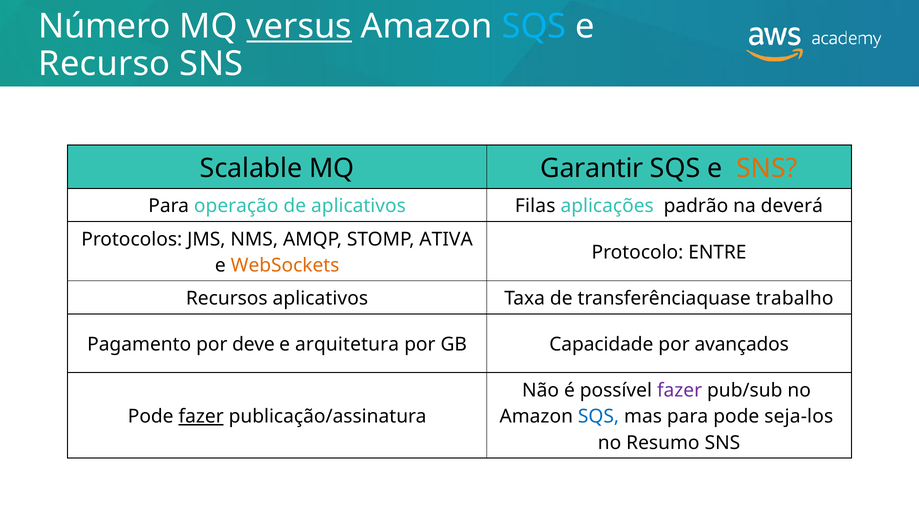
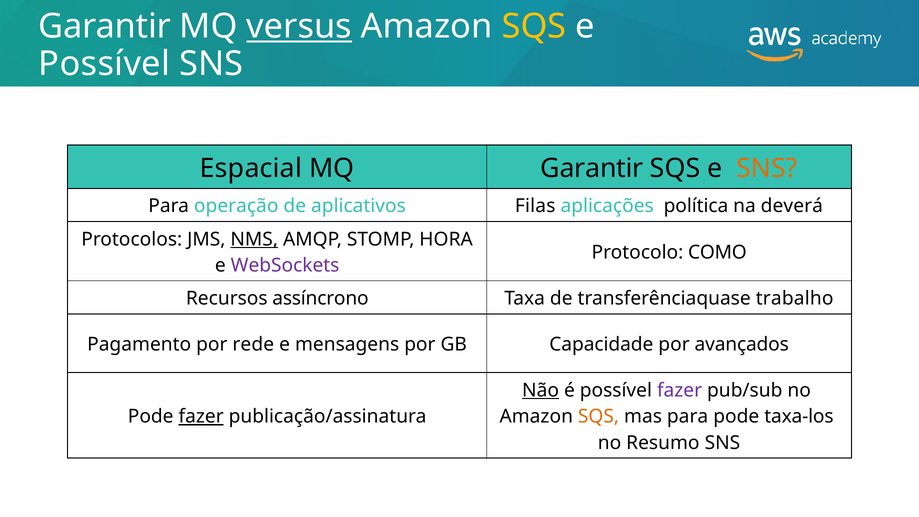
Número at (105, 27): Número -> Garantir
SQS at (534, 27) colour: light blue -> yellow
Recurso at (104, 64): Recurso -> Possível
Scalable: Scalable -> Espacial
padrão: padrão -> política
NMS underline: none -> present
ATIVA: ATIVA -> HORA
ENTRE: ENTRE -> COMO
WebSockets colour: orange -> purple
Recursos aplicativos: aplicativos -> assíncrono
deve: deve -> rede
arquitetura: arquitetura -> mensagens
Não underline: none -> present
SQS at (599, 416) colour: blue -> orange
seja-los: seja-los -> taxa-los
